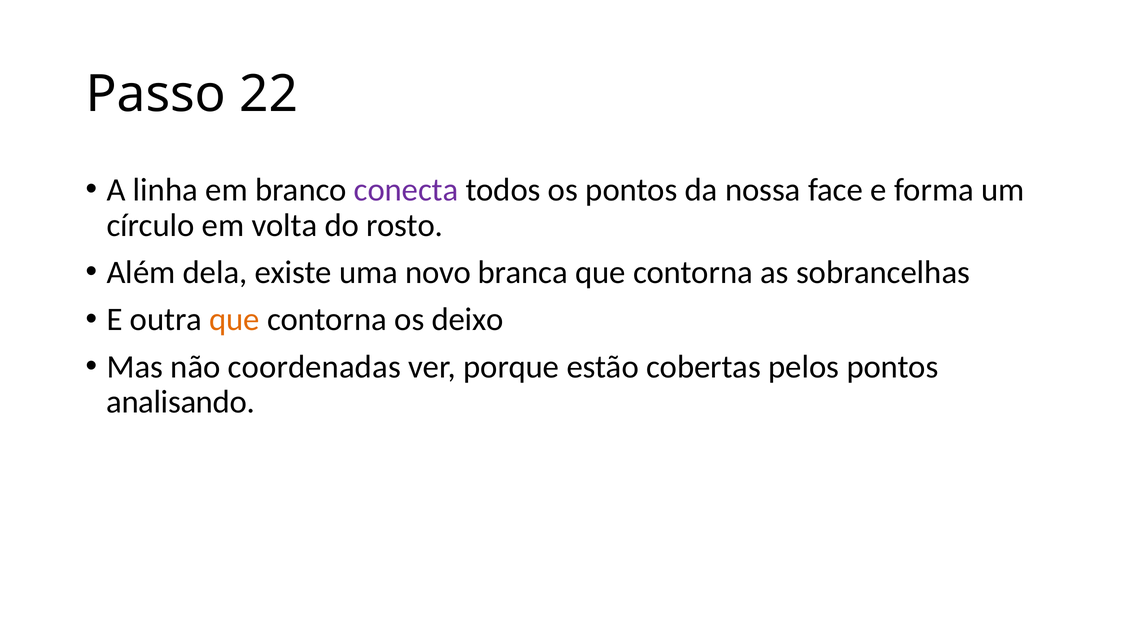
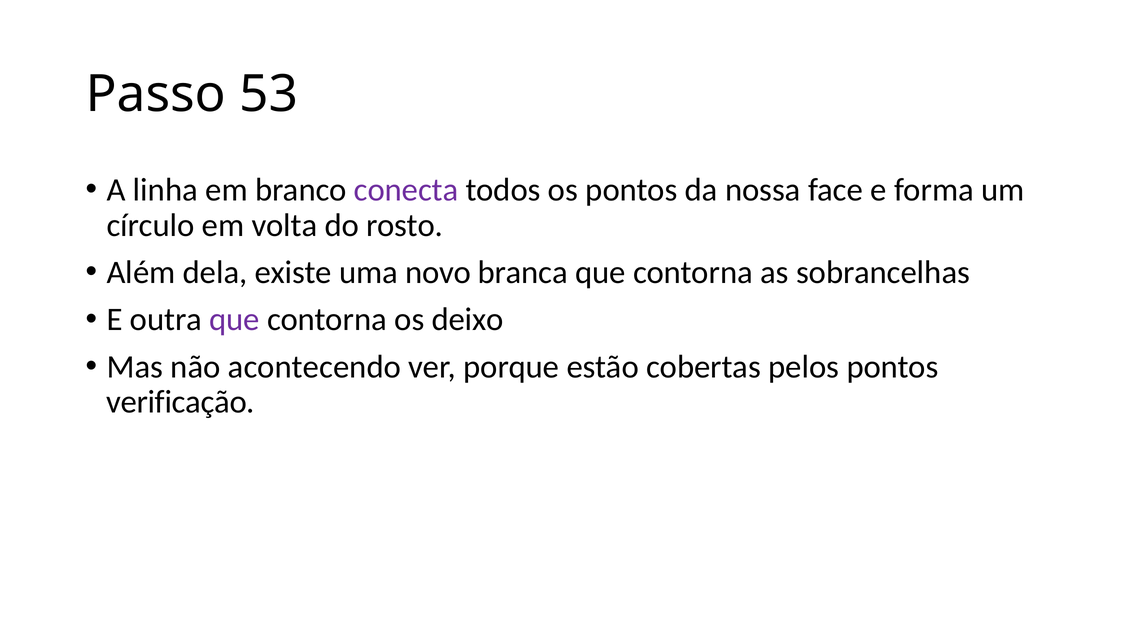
22: 22 -> 53
que at (234, 319) colour: orange -> purple
coordenadas: coordenadas -> acontecendo
analisando: analisando -> verificação
